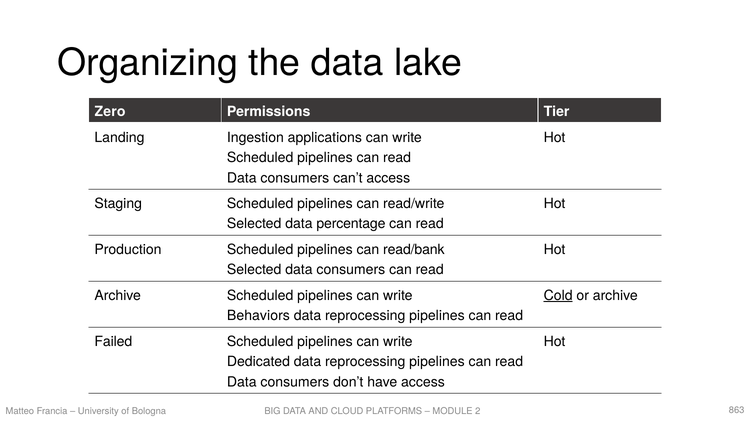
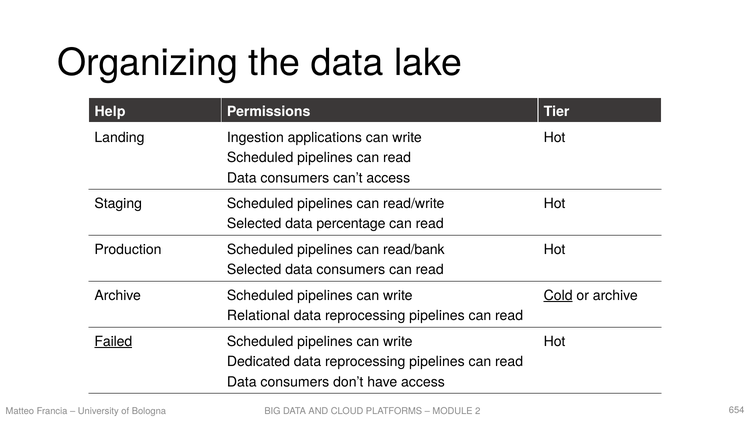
Zero: Zero -> Help
Behaviors: Behaviors -> Relational
Failed underline: none -> present
863: 863 -> 654
